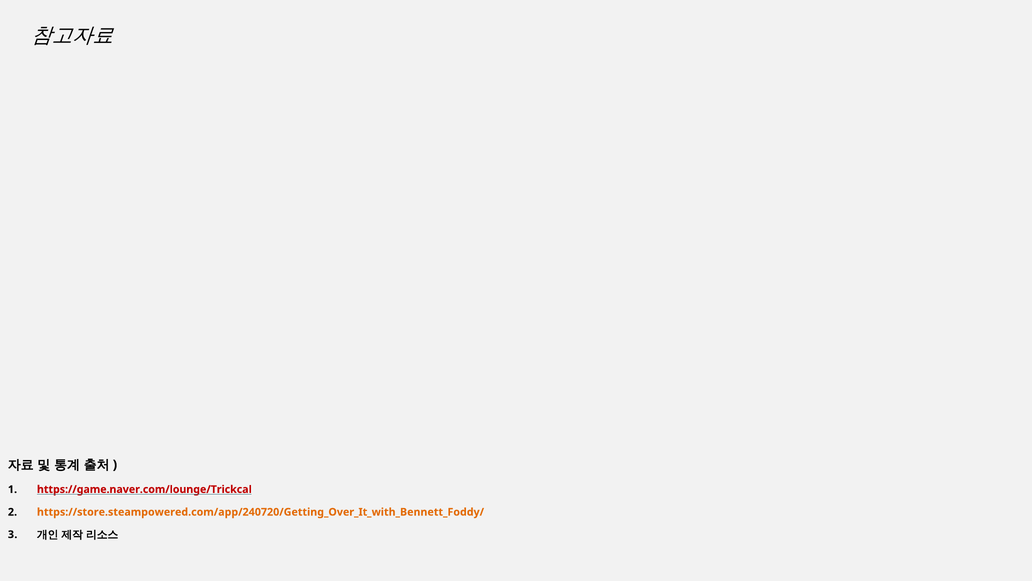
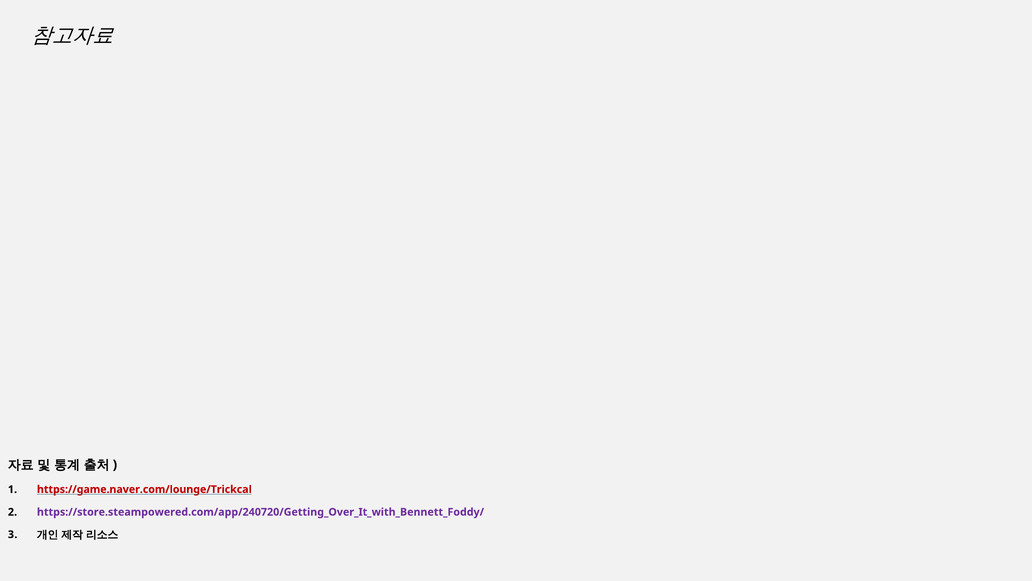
https://store.steampowered.com/app/240720/Getting_Over_It_with_Bennett_Foddy/ colour: orange -> purple
